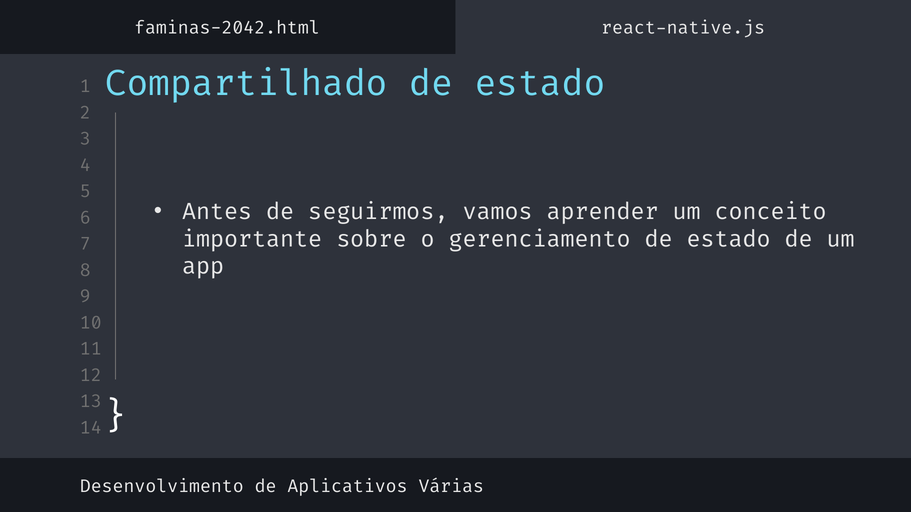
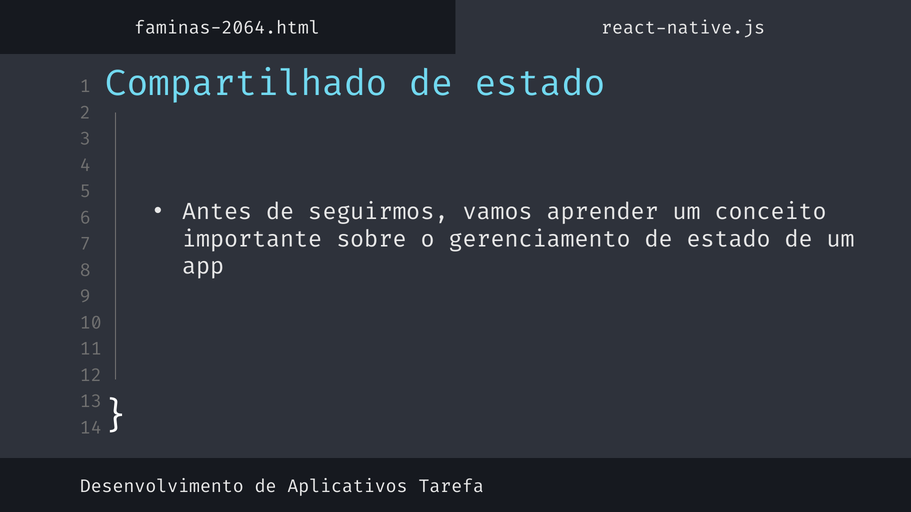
faminas-2042.html: faminas-2042.html -> faminas-2064.html
Várias: Várias -> Tarefa
